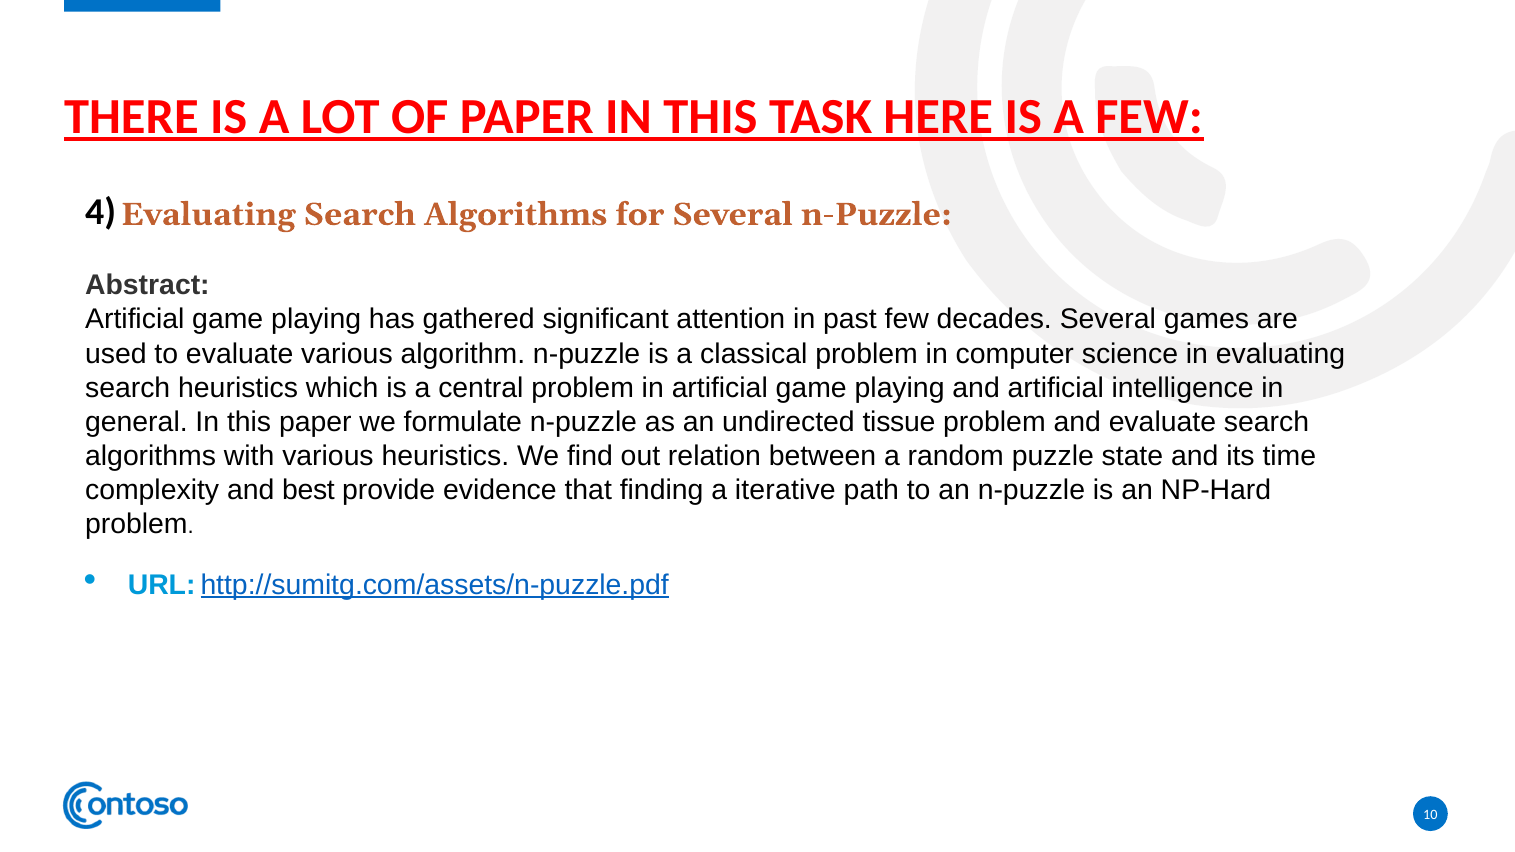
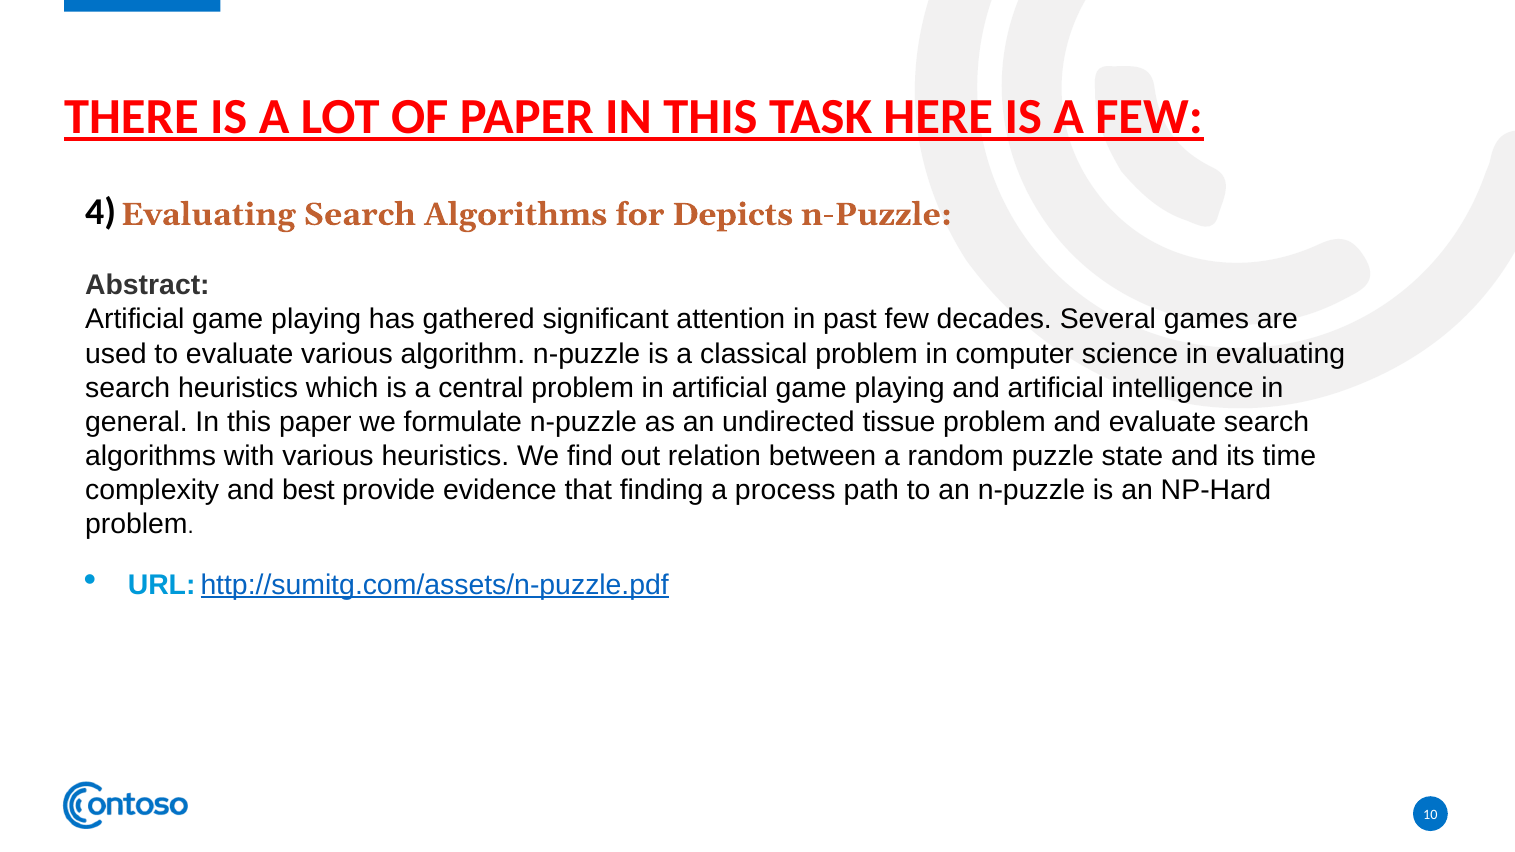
for Several: Several -> Depicts
iterative: iterative -> process
